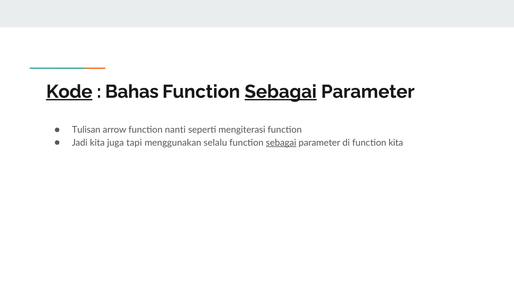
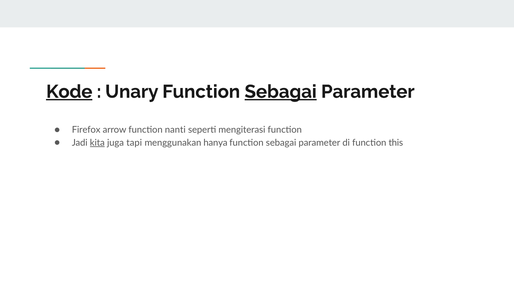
Bahas: Bahas -> Unary
Tulisan: Tulisan -> Firefox
kita at (97, 143) underline: none -> present
selalu: selalu -> hanya
sebagai at (281, 143) underline: present -> none
function kita: kita -> this
